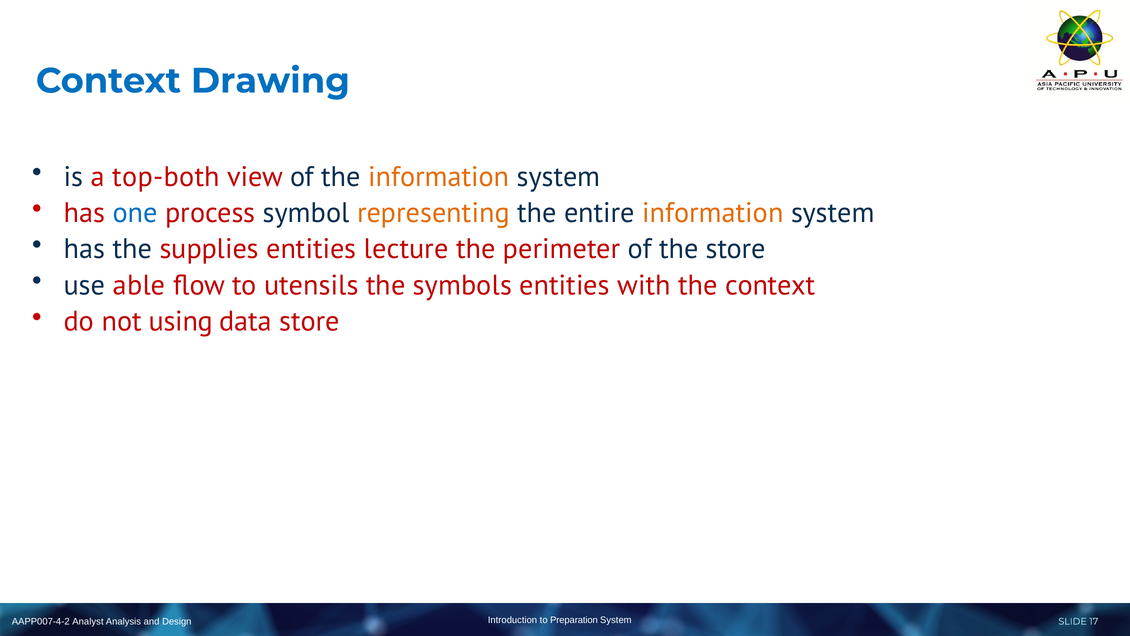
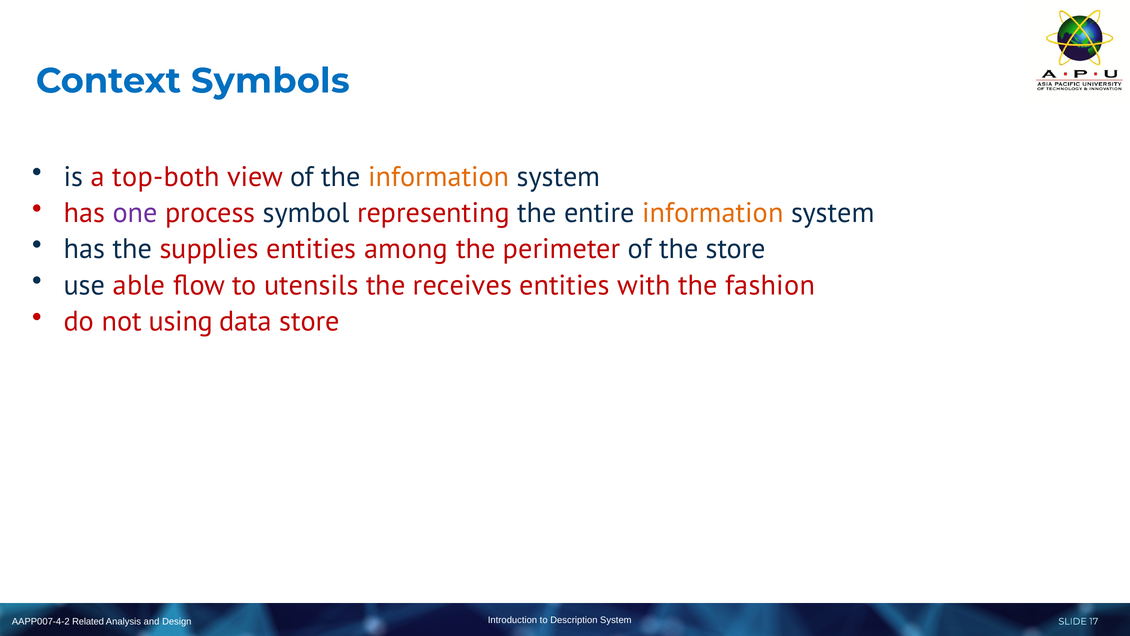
Drawing: Drawing -> Symbols
one colour: blue -> purple
representing colour: orange -> red
lecture: lecture -> among
symbols: symbols -> receives
the context: context -> fashion
Analyst: Analyst -> Related
Preparation: Preparation -> Description
